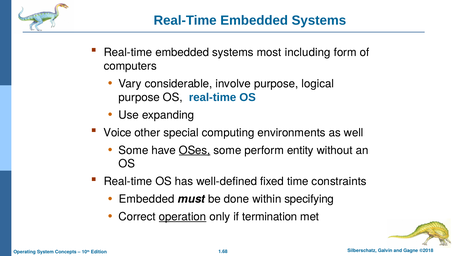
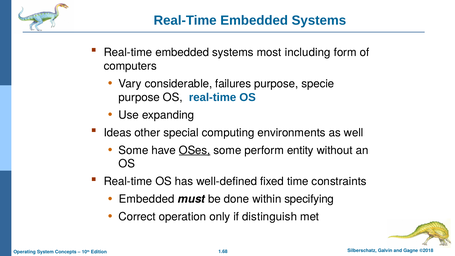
involve: involve -> failures
logical: logical -> specie
Voice: Voice -> Ideas
operation underline: present -> none
termination: termination -> distinguish
